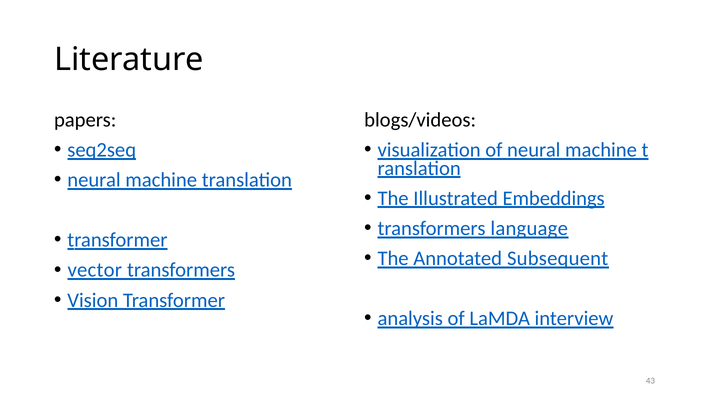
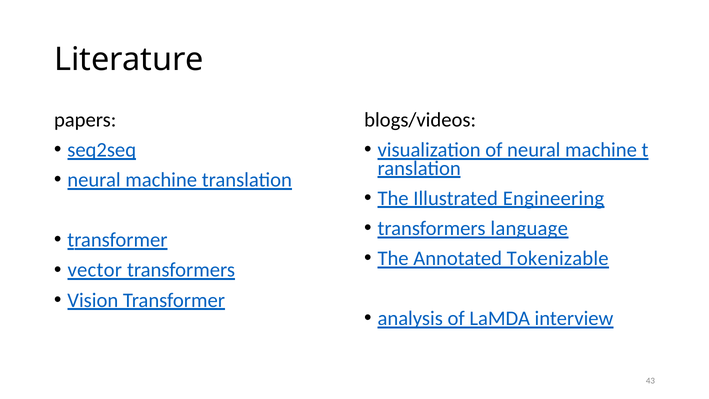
Embeddings: Embeddings -> Engineering
Subsequent: Subsequent -> Tokenizable
